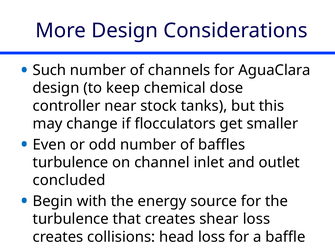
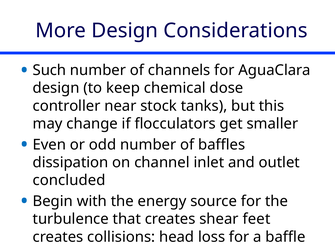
turbulence at (71, 163): turbulence -> dissipation
shear loss: loss -> feet
